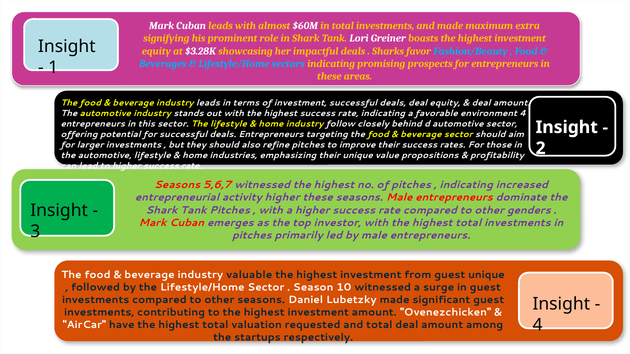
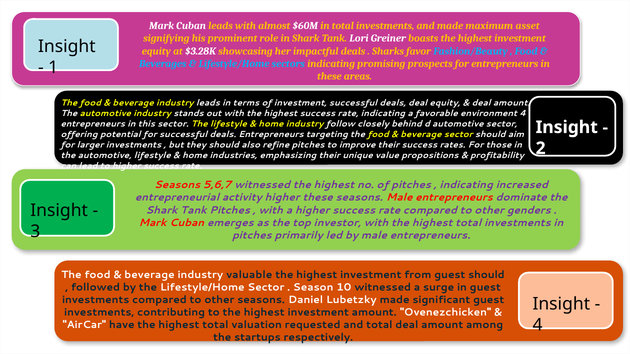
extra: extra -> asset
guest unique: unique -> should
